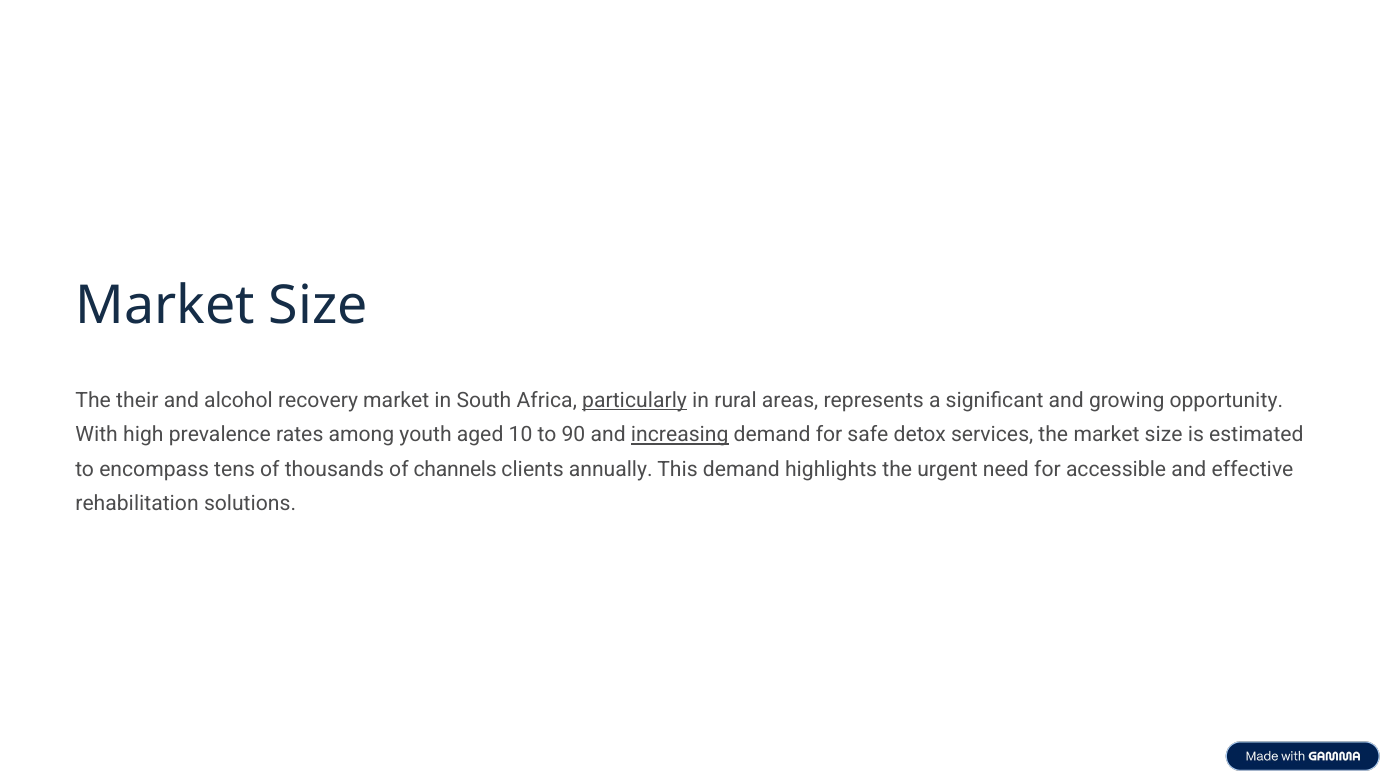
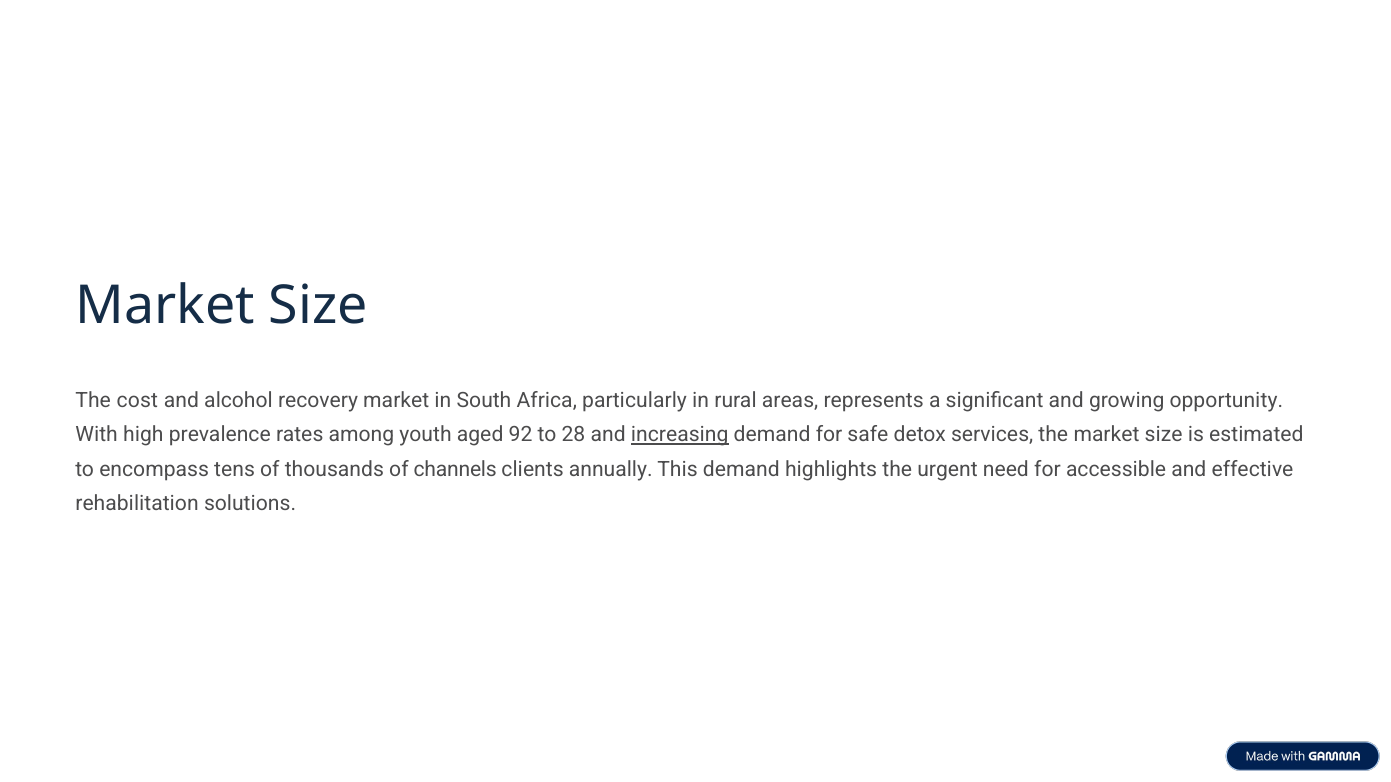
their: their -> cost
particularly underline: present -> none
10: 10 -> 92
90: 90 -> 28
